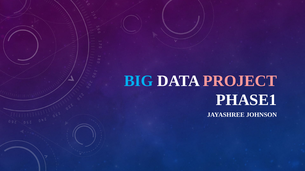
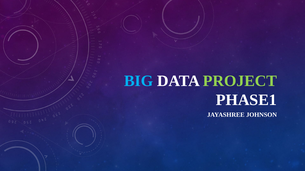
PROJECT colour: pink -> light green
